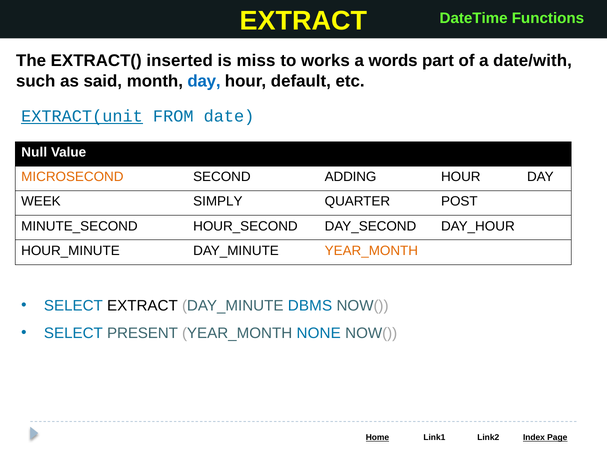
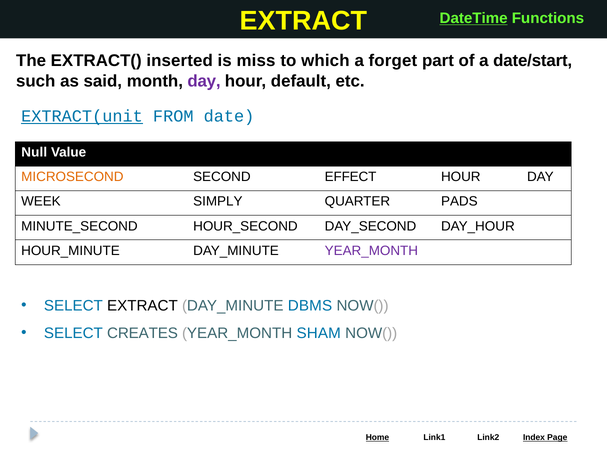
DateTime underline: none -> present
works: works -> which
words: words -> forget
date/with: date/with -> date/start
day at (204, 81) colour: blue -> purple
ADDING: ADDING -> EFFECT
POST: POST -> PADS
YEAR_MONTH at (371, 251) colour: orange -> purple
PRESENT: PRESENT -> CREATES
NONE: NONE -> SHAM
